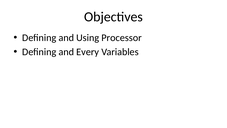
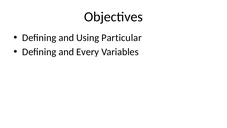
Processor: Processor -> Particular
